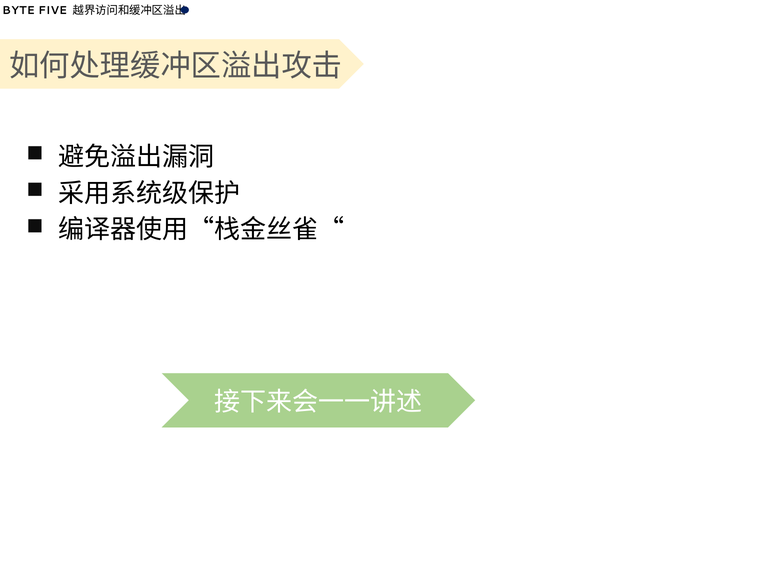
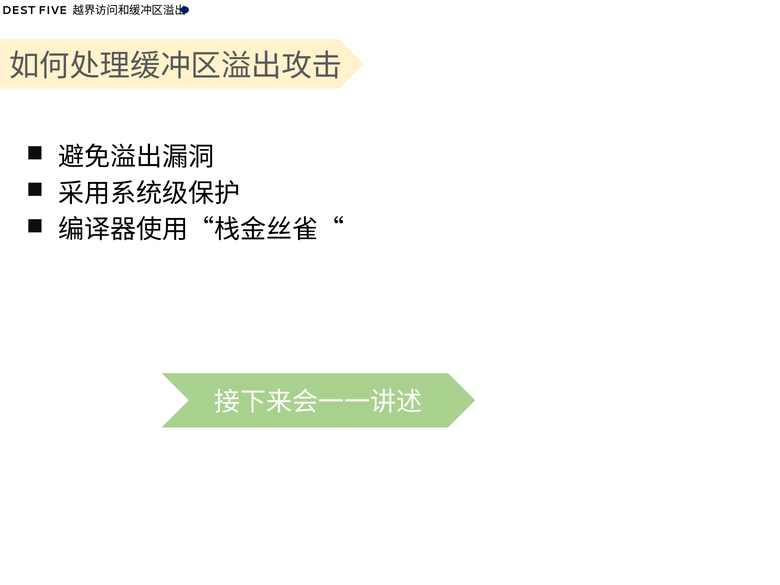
BYTE: BYTE -> DEST
